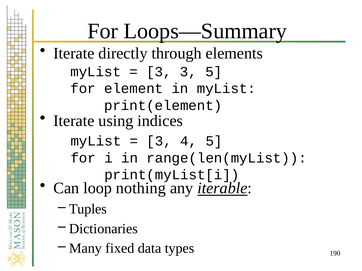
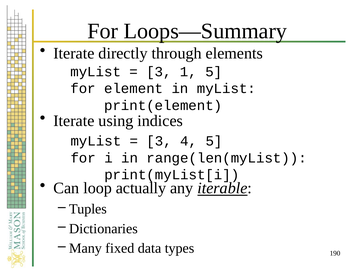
3 3: 3 -> 1
nothing: nothing -> actually
